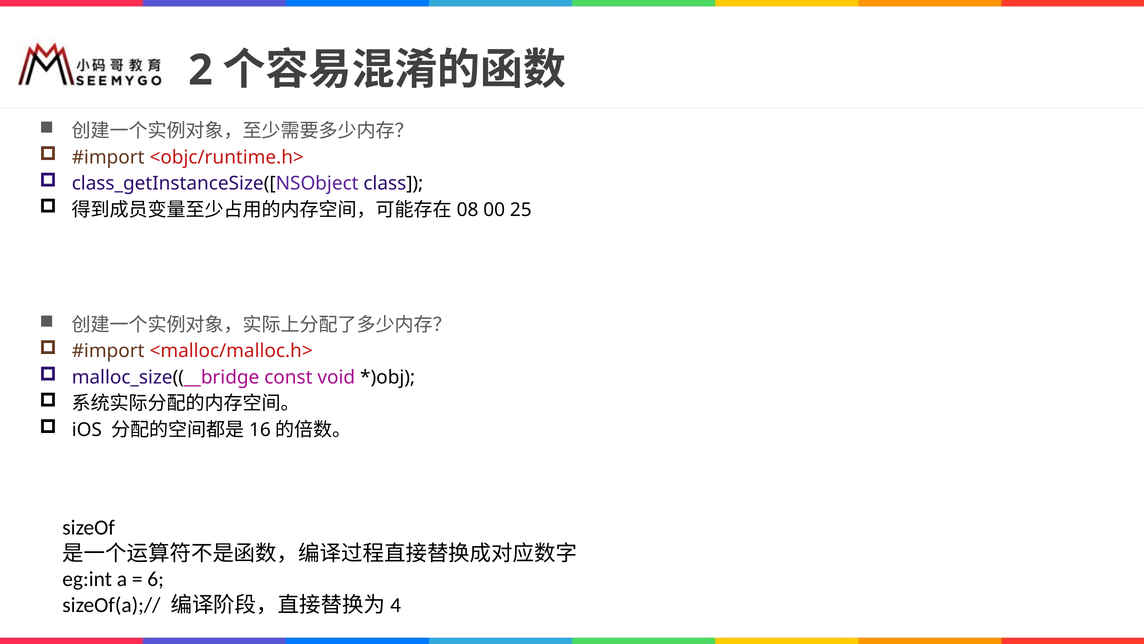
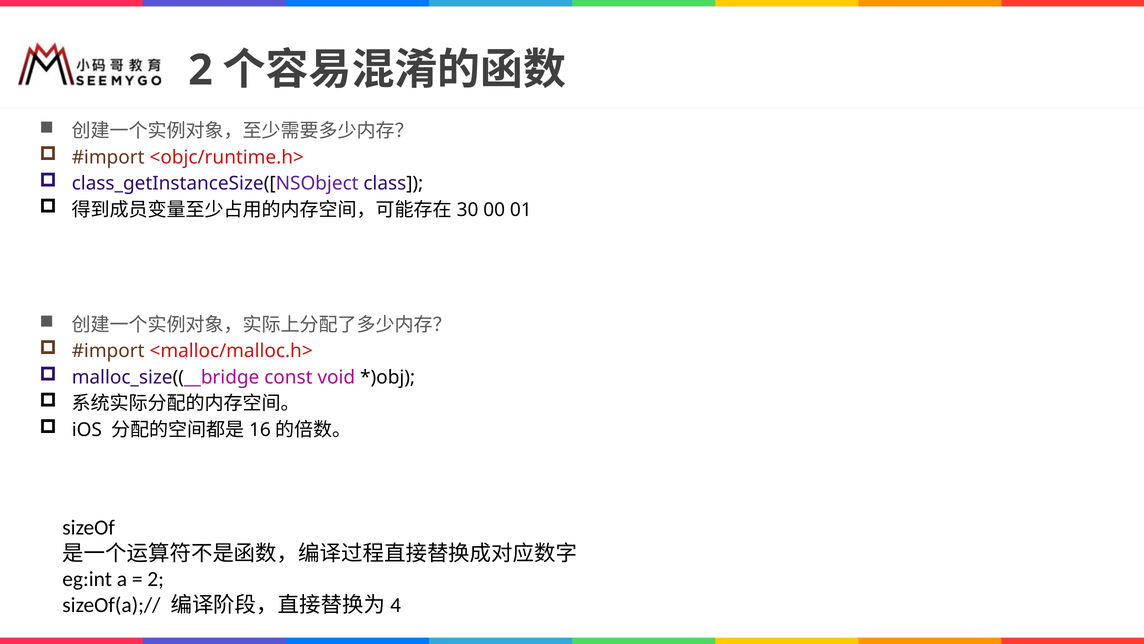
08: 08 -> 30
25: 25 -> 01
6 at (156, 579): 6 -> 2
